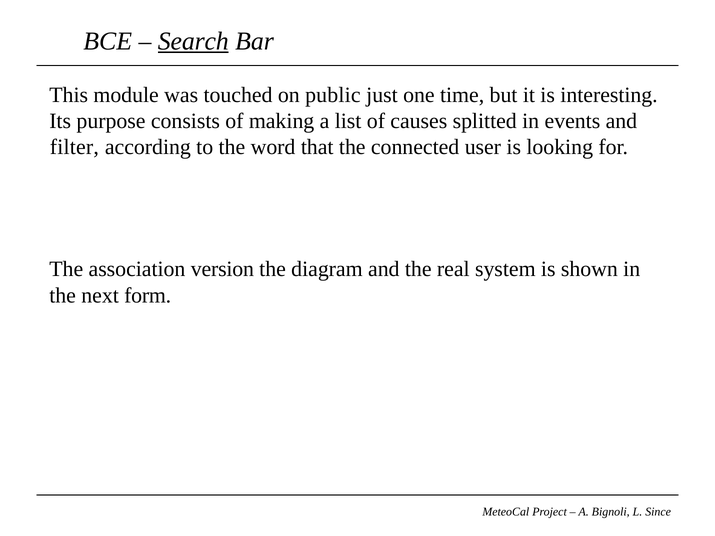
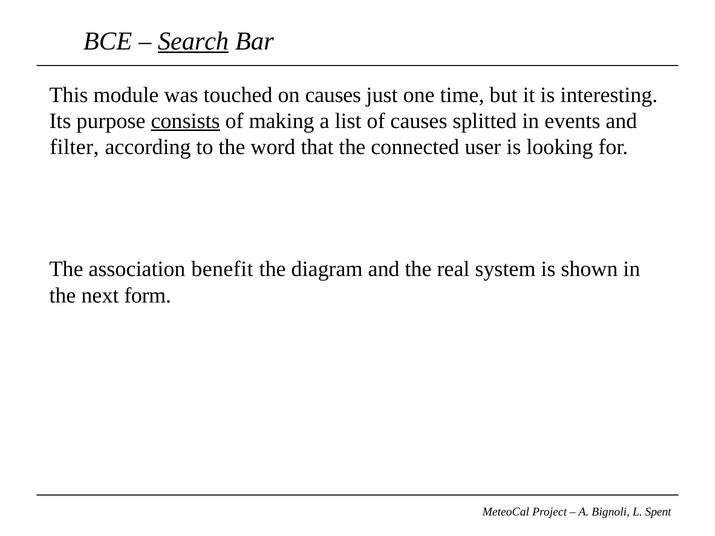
on public: public -> causes
consists underline: none -> present
version: version -> benefit
Since: Since -> Spent
